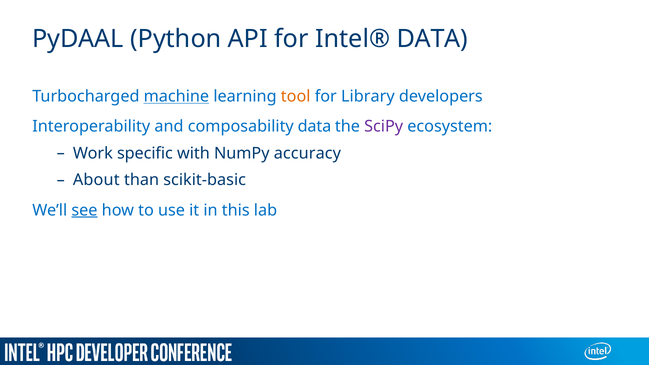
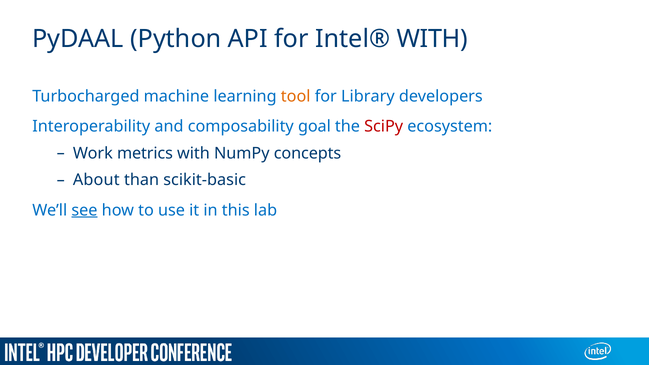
Intel® DATA: DATA -> WITH
machine underline: present -> none
composability data: data -> goal
SciPy colour: purple -> red
specific: specific -> metrics
accuracy: accuracy -> concepts
